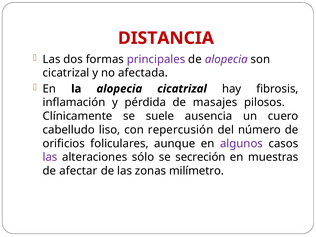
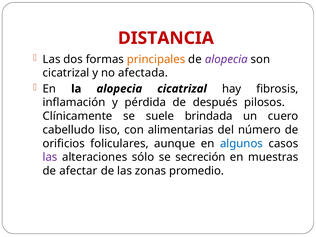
principales colour: purple -> orange
masajes: masajes -> después
ausencia: ausencia -> brindada
repercusión: repercusión -> alimentarias
algunos colour: purple -> blue
milímetro: milímetro -> promedio
